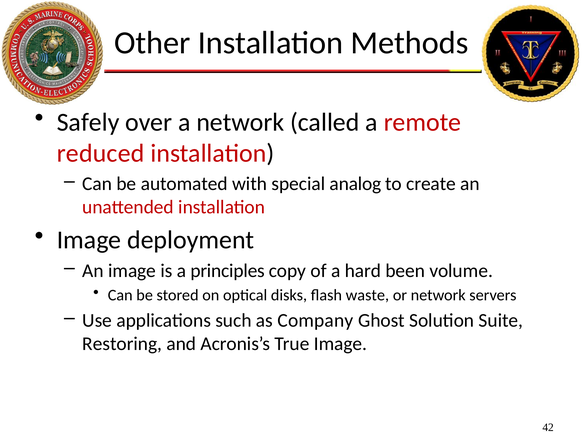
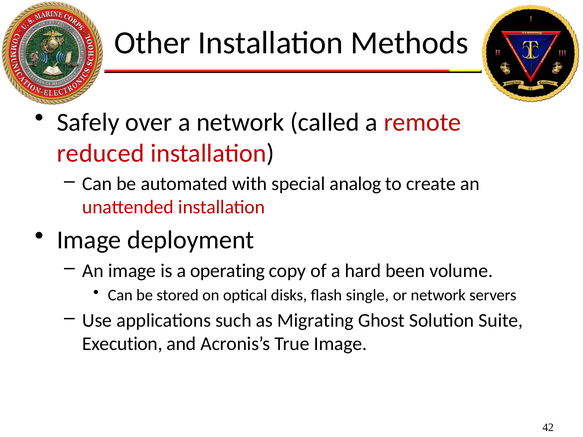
principles: principles -> operating
waste: waste -> single
Company: Company -> Migrating
Restoring: Restoring -> Execution
